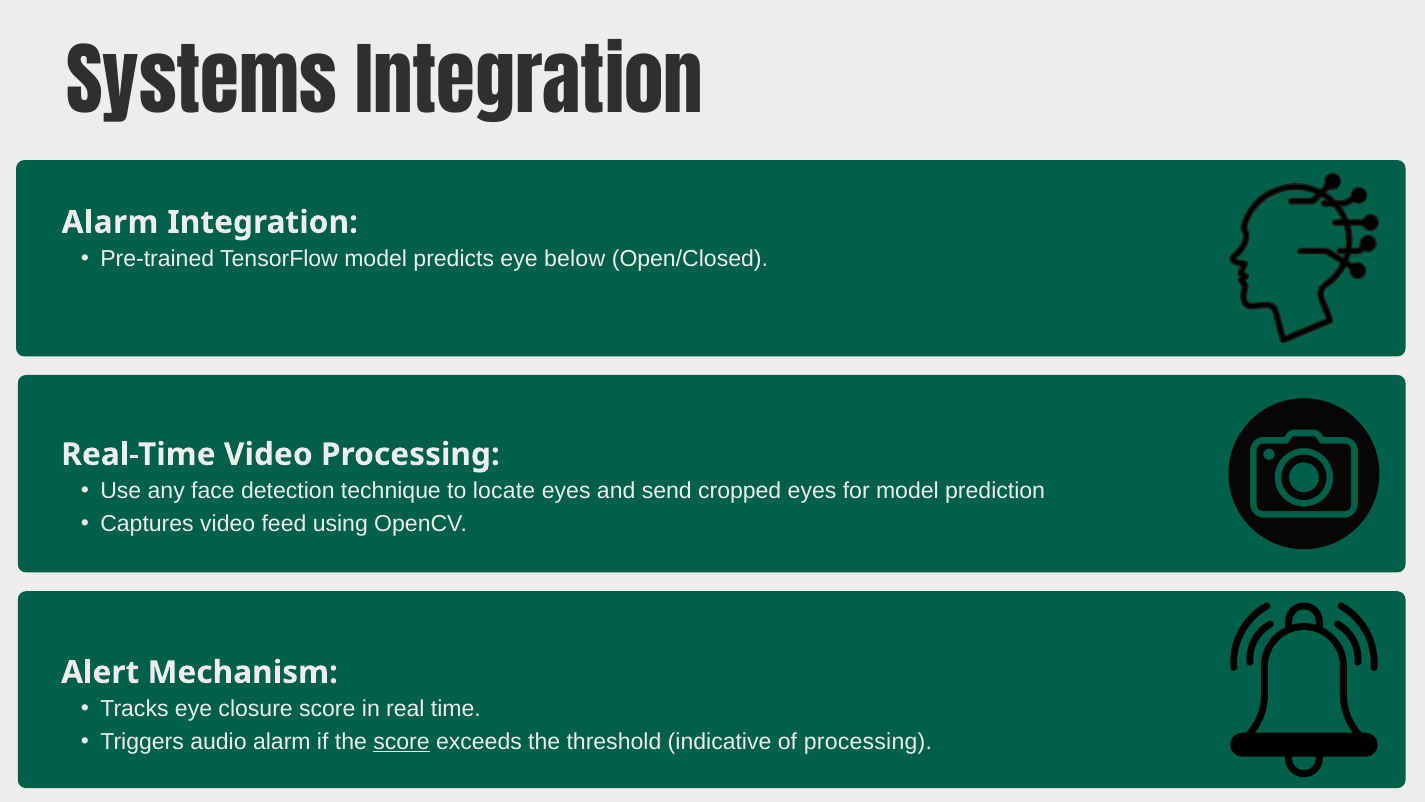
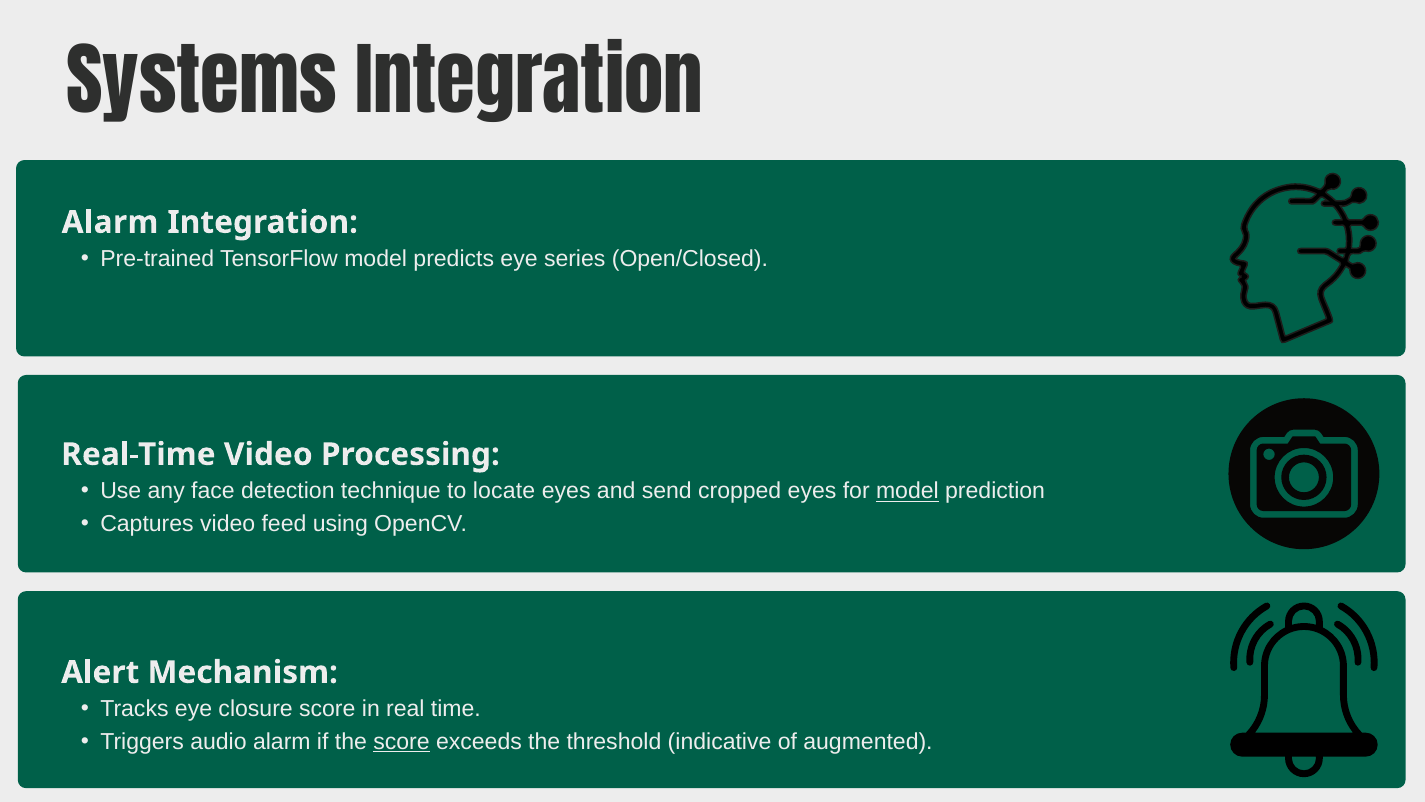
below: below -> series
model at (907, 491) underline: none -> present
of processing: processing -> augmented
